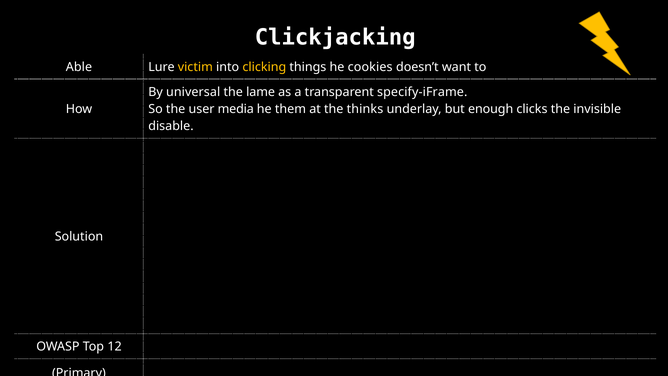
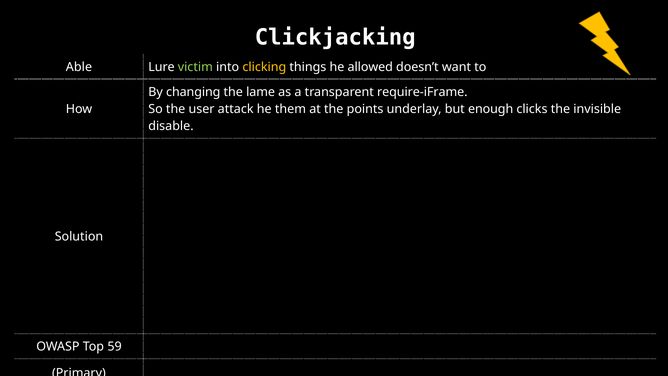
victim colour: yellow -> light green
cookies: cookies -> allowed
universal: universal -> changing
specify-iFrame: specify-iFrame -> require-iFrame
media: media -> attack
thinks: thinks -> points
12: 12 -> 59
